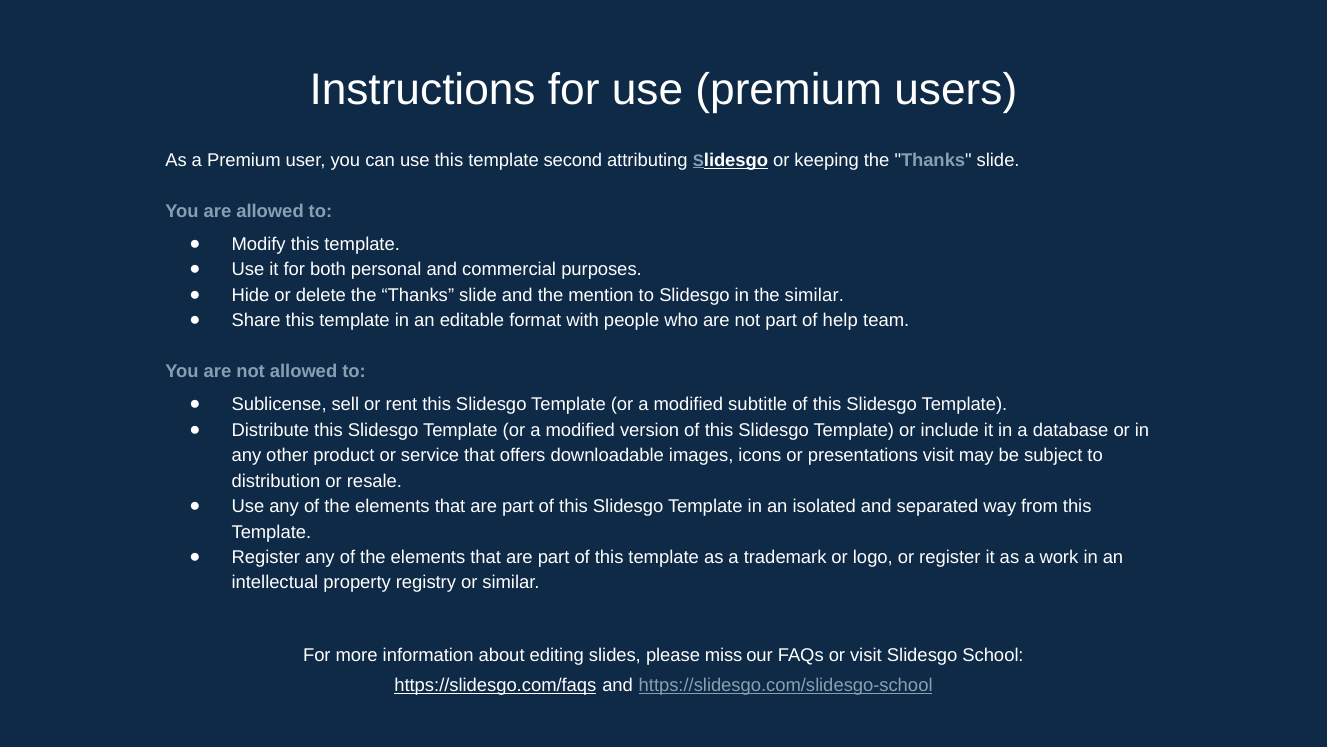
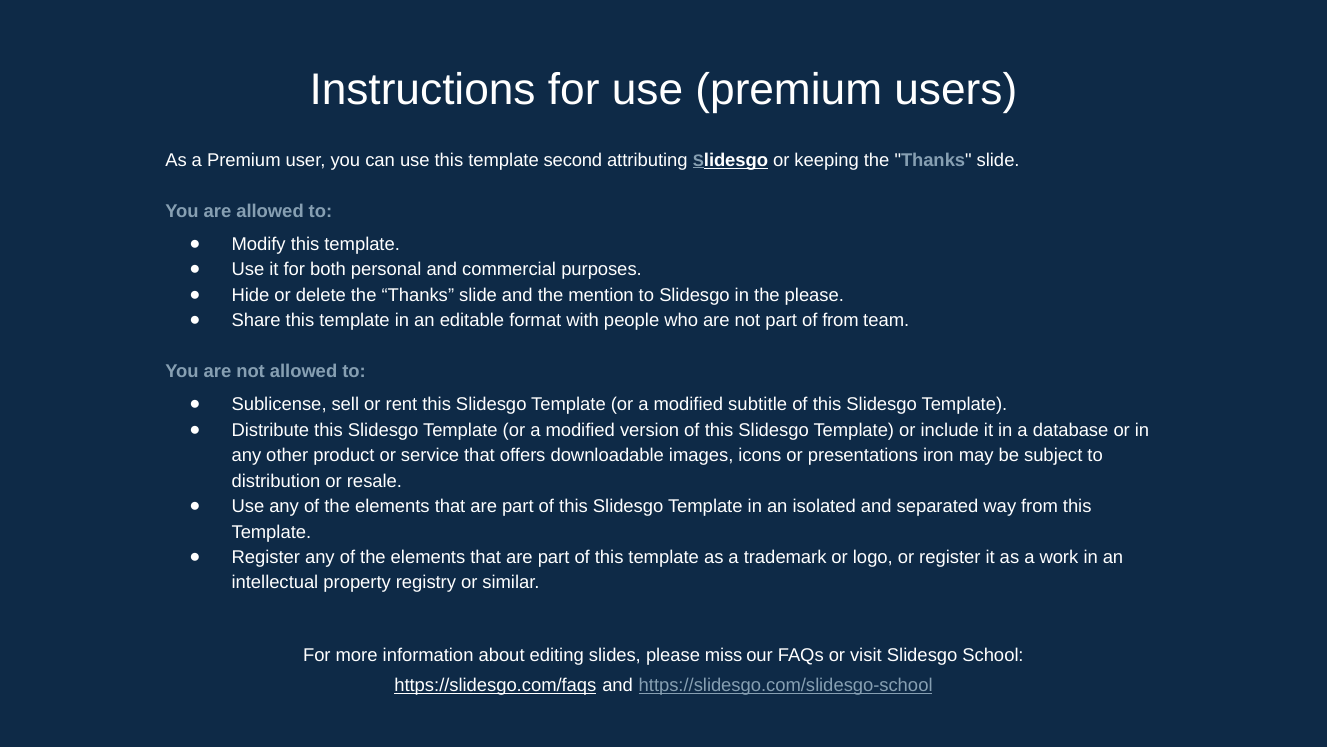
the similar: similar -> please
of help: help -> from
presentations visit: visit -> iron
